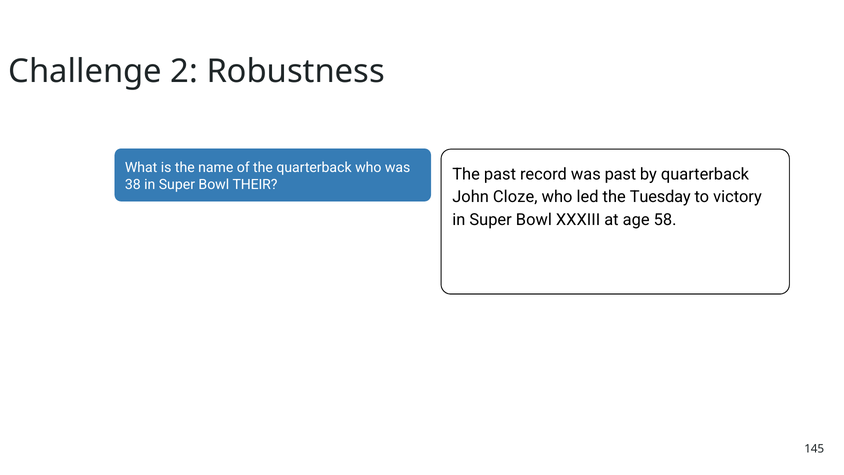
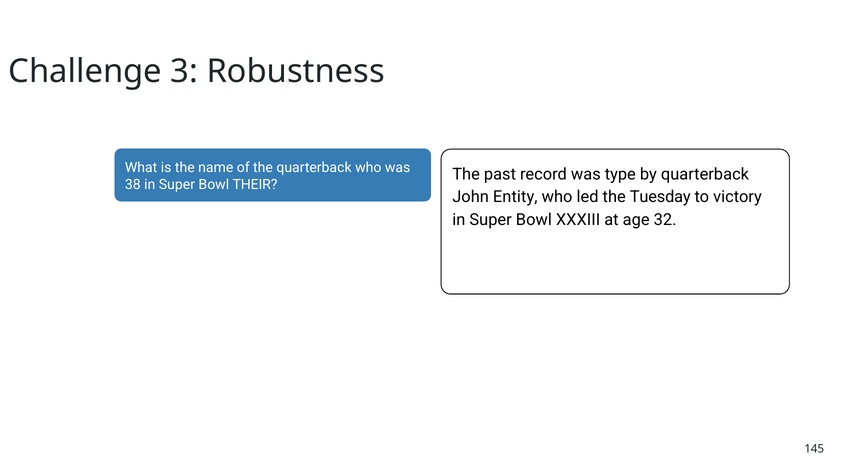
2: 2 -> 3
was past: past -> type
Cloze: Cloze -> Entity
58: 58 -> 32
